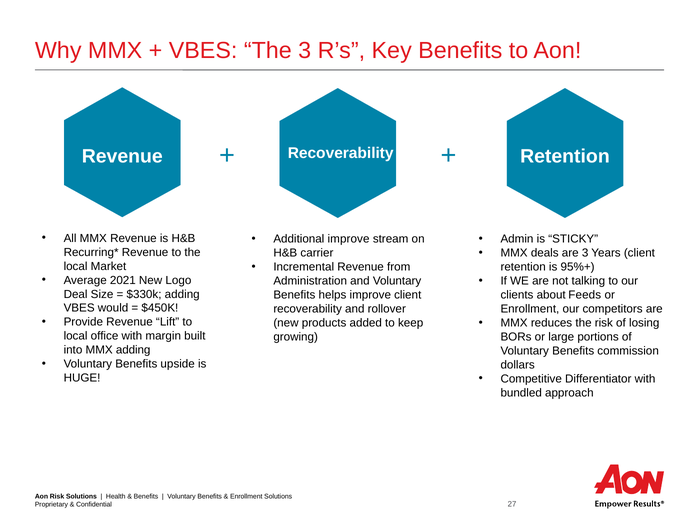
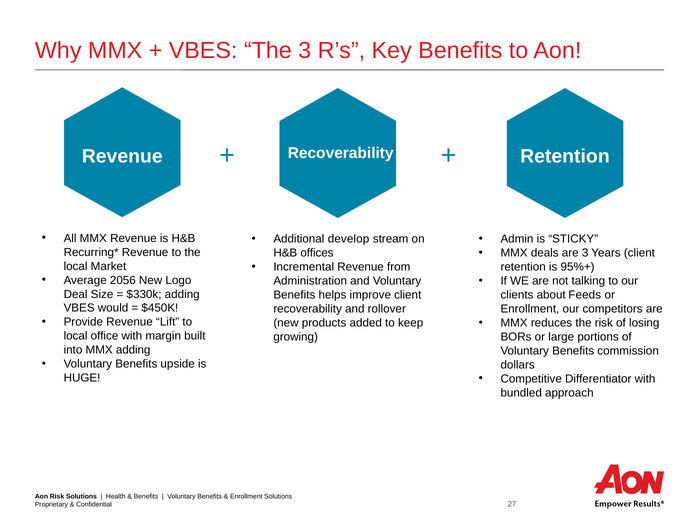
Additional improve: improve -> develop
carrier: carrier -> offices
2021: 2021 -> 2056
